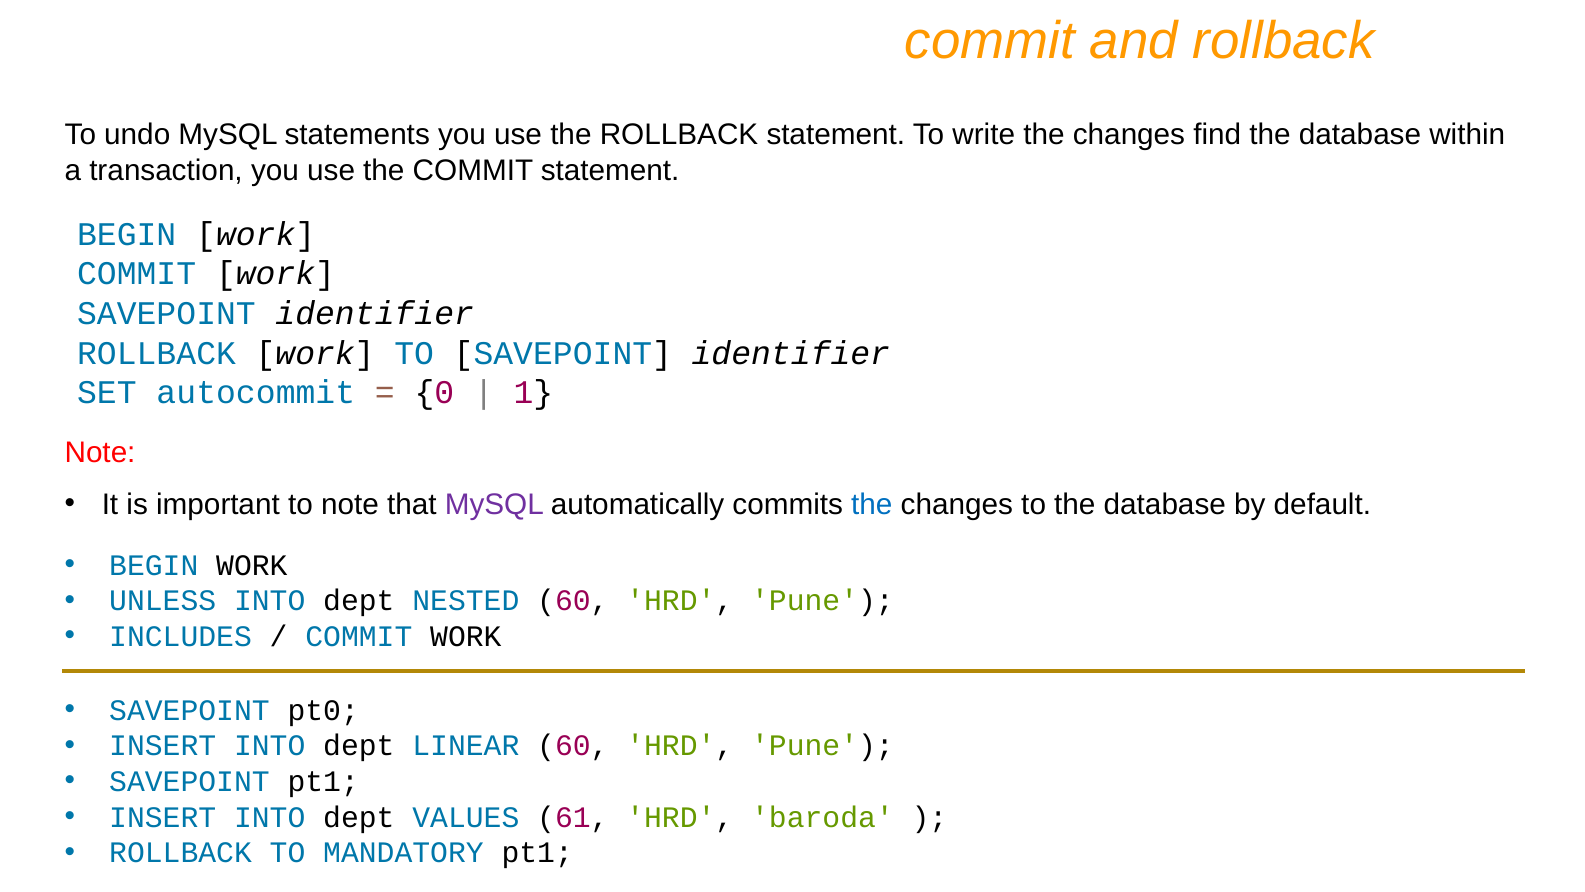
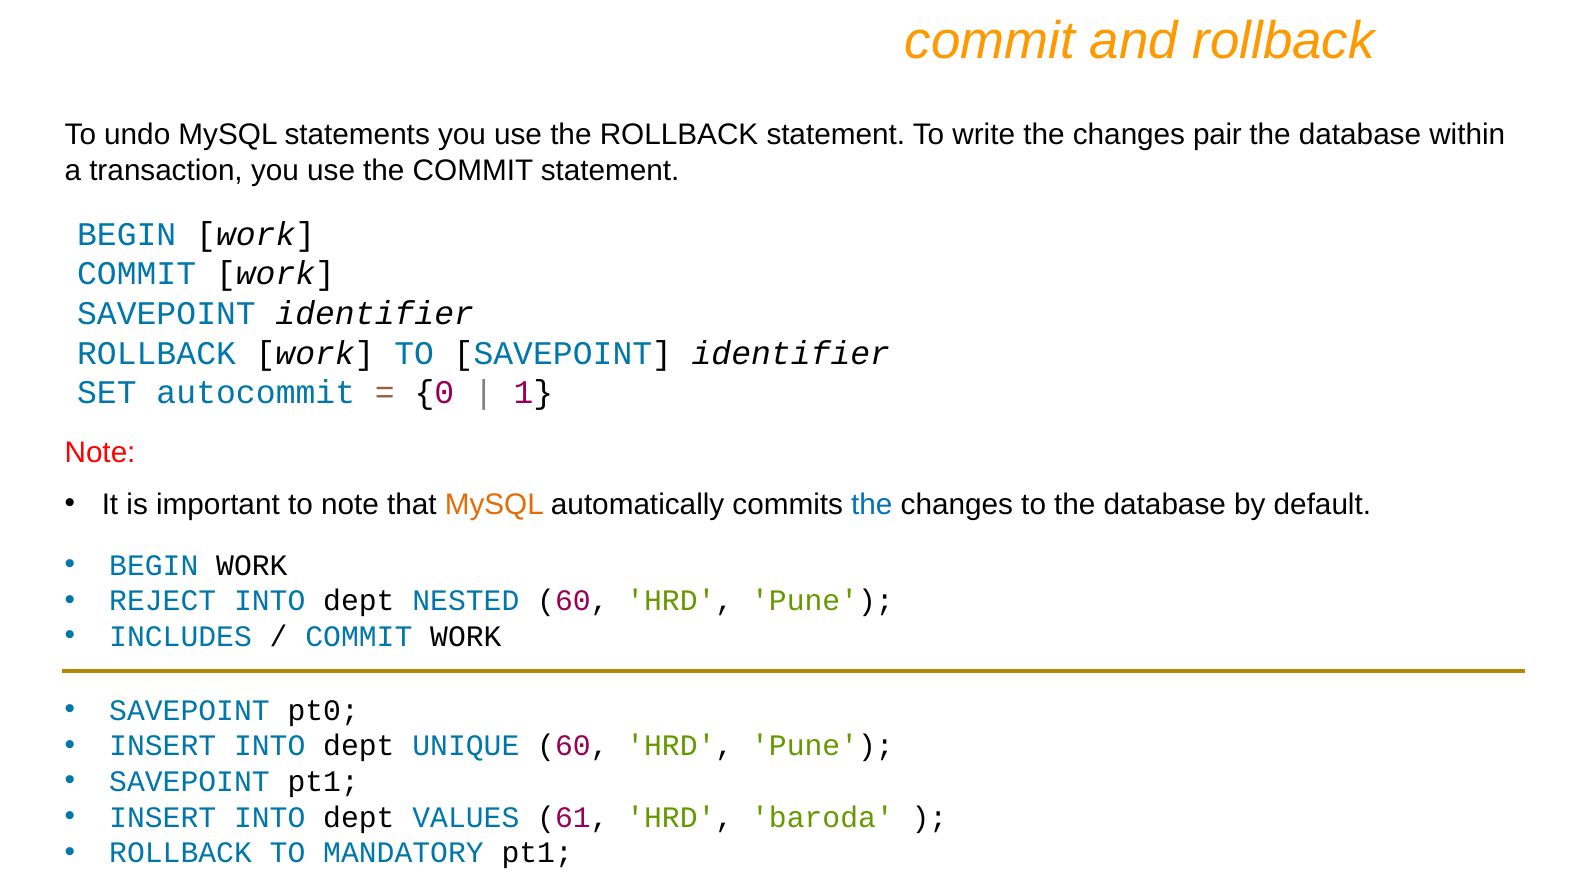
find: find -> pair
MySQL at (494, 504) colour: purple -> orange
UNLESS: UNLESS -> REJECT
LINEAR: LINEAR -> UNIQUE
